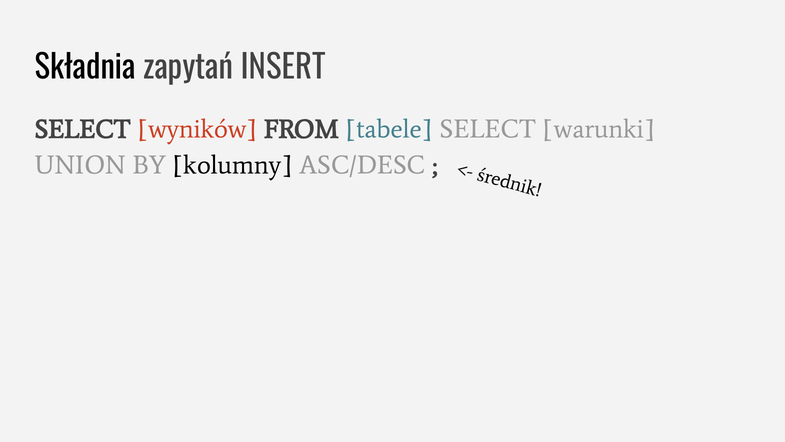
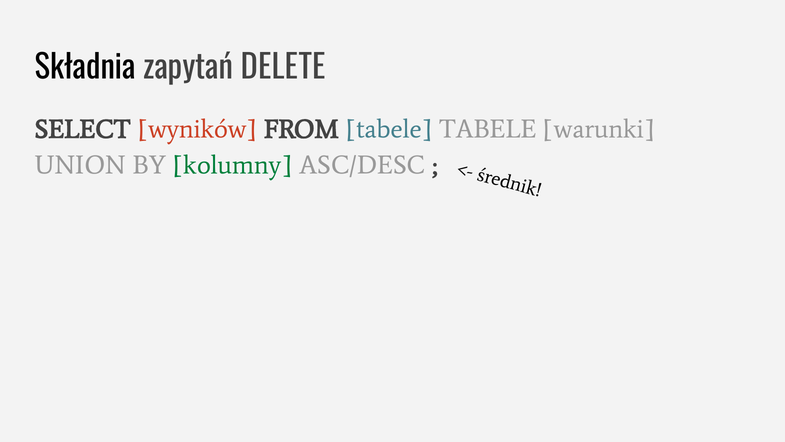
INSERT: INSERT -> DELETE
tabele SELECT: SELECT -> TABELE
kolumny colour: black -> green
